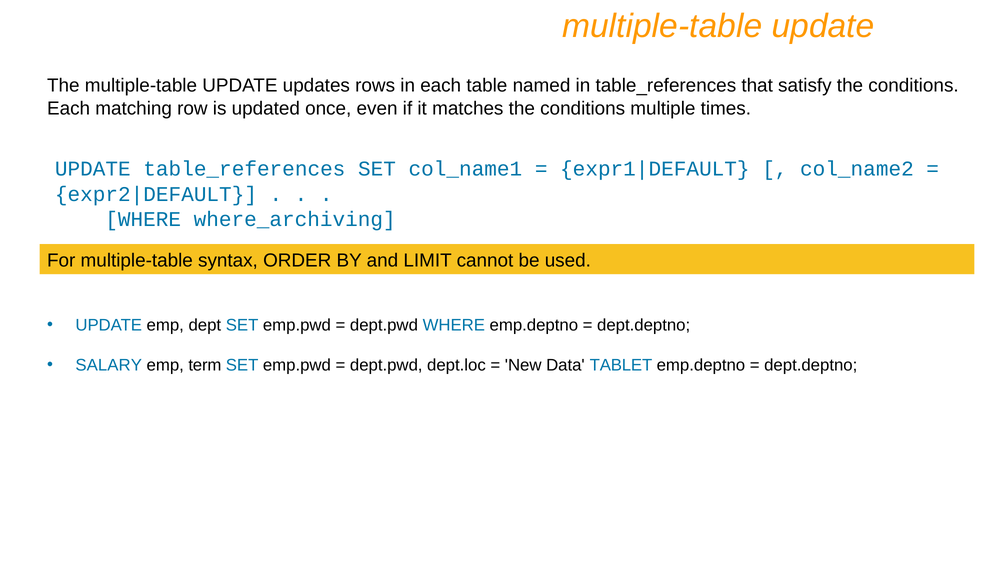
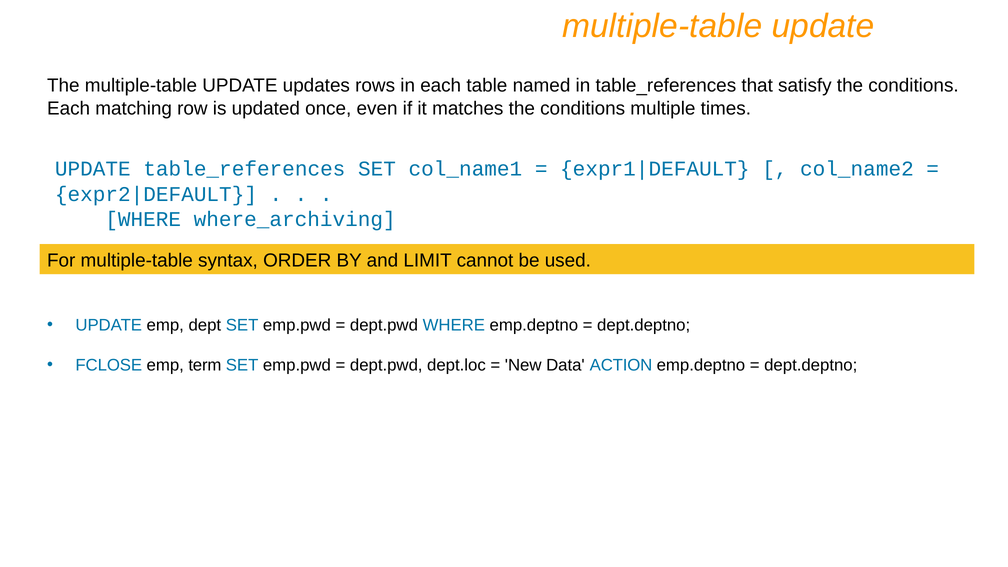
SALARY: SALARY -> FCLOSE
TABLET: TABLET -> ACTION
